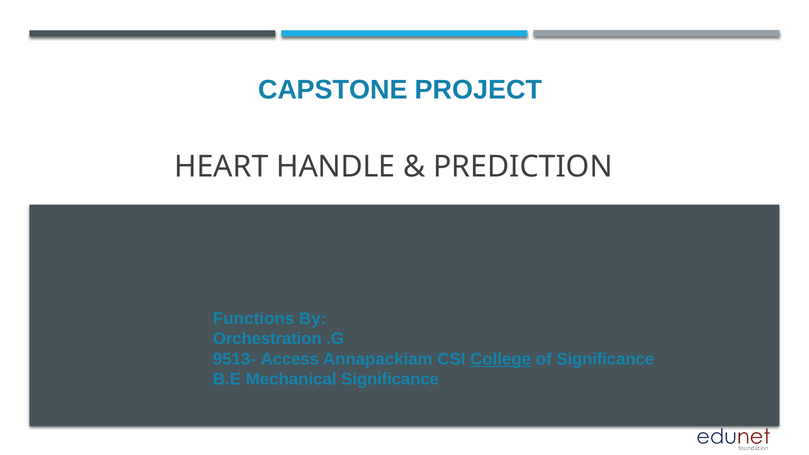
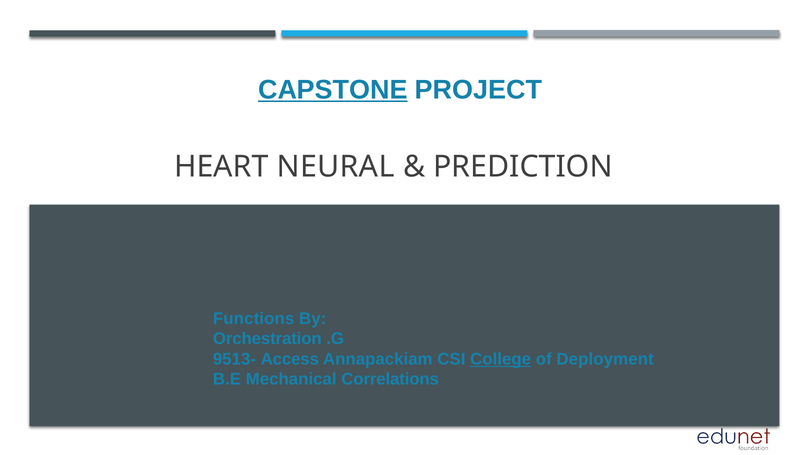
CAPSTONE underline: none -> present
HANDLE: HANDLE -> NEURAL
of Significance: Significance -> Deployment
Mechanical Significance: Significance -> Correlations
